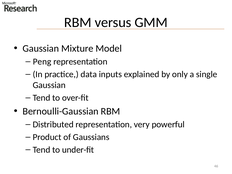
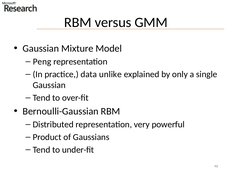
inputs: inputs -> unlike
